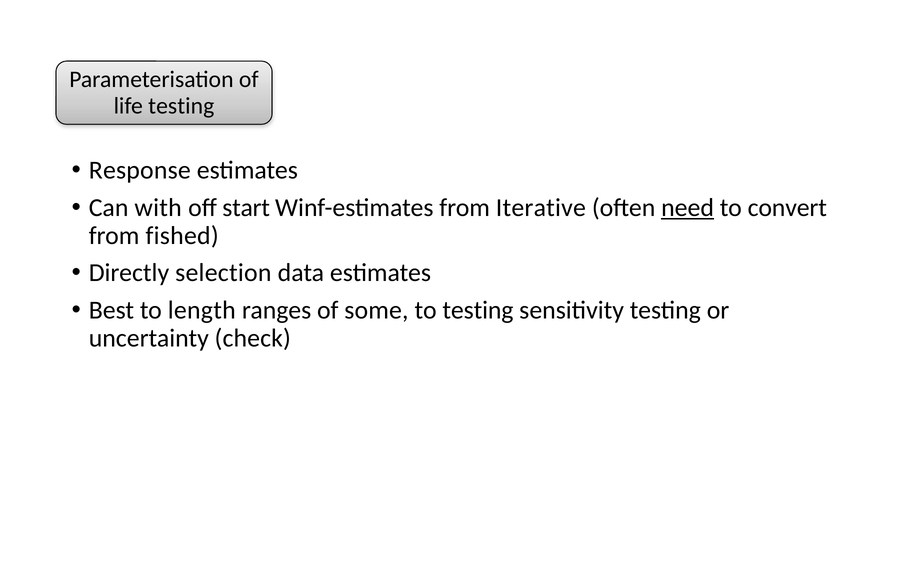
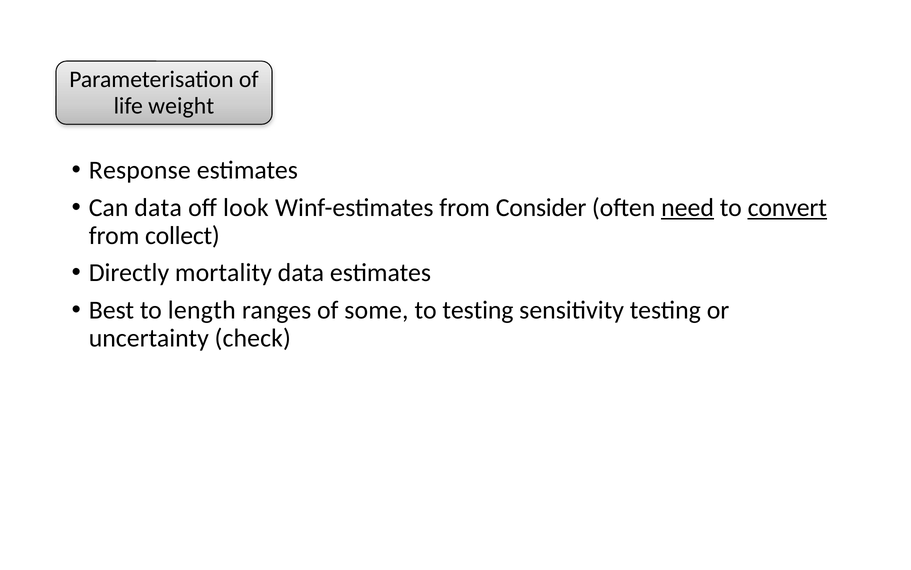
life testing: testing -> weight
Can with: with -> data
start: start -> look
Iterative: Iterative -> Consider
convert underline: none -> present
fished: fished -> collect
selection: selection -> mortality
